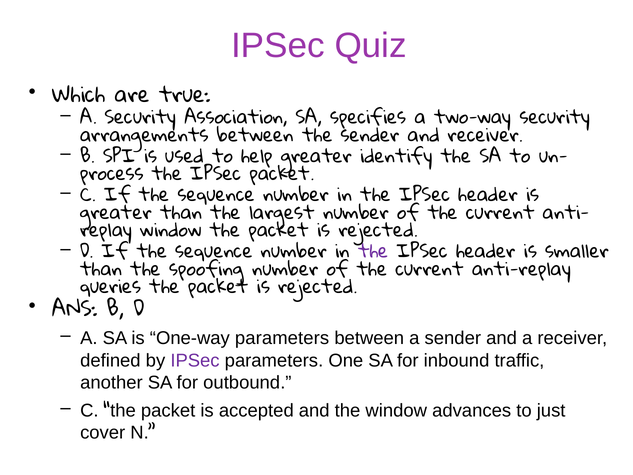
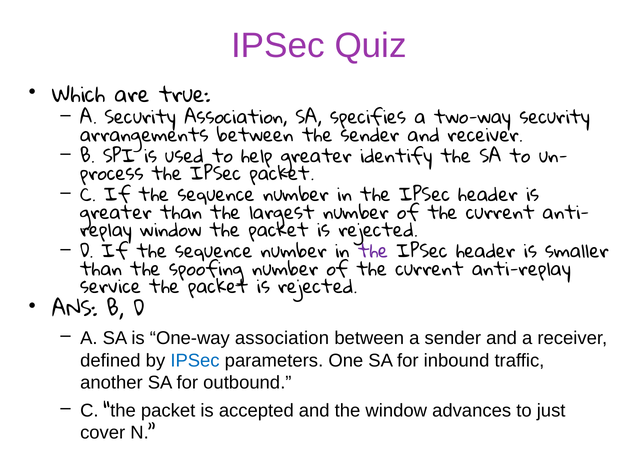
queries: queries -> service
One-way parameters: parameters -> association
IPSec at (195, 360) colour: purple -> blue
